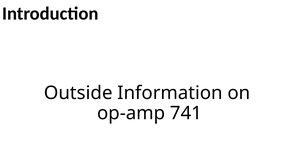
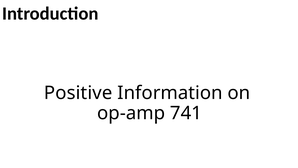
Outside: Outside -> Positive
